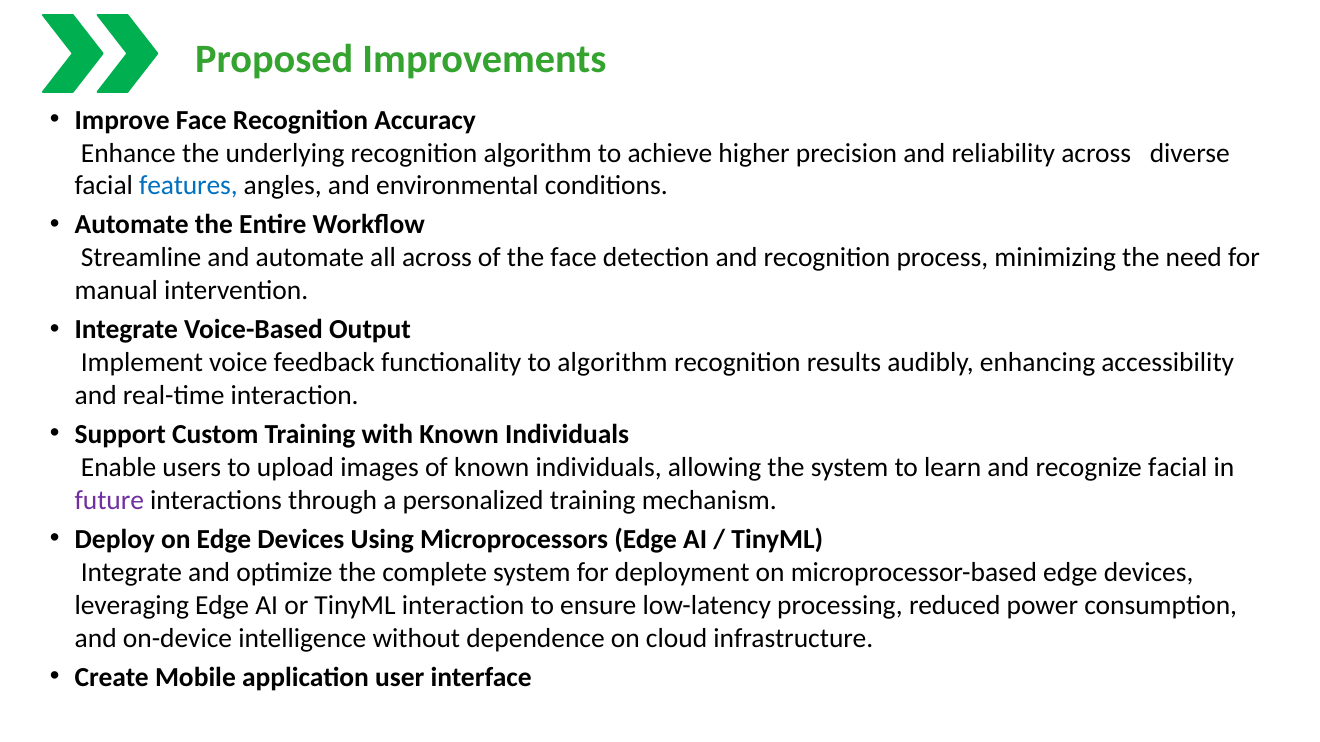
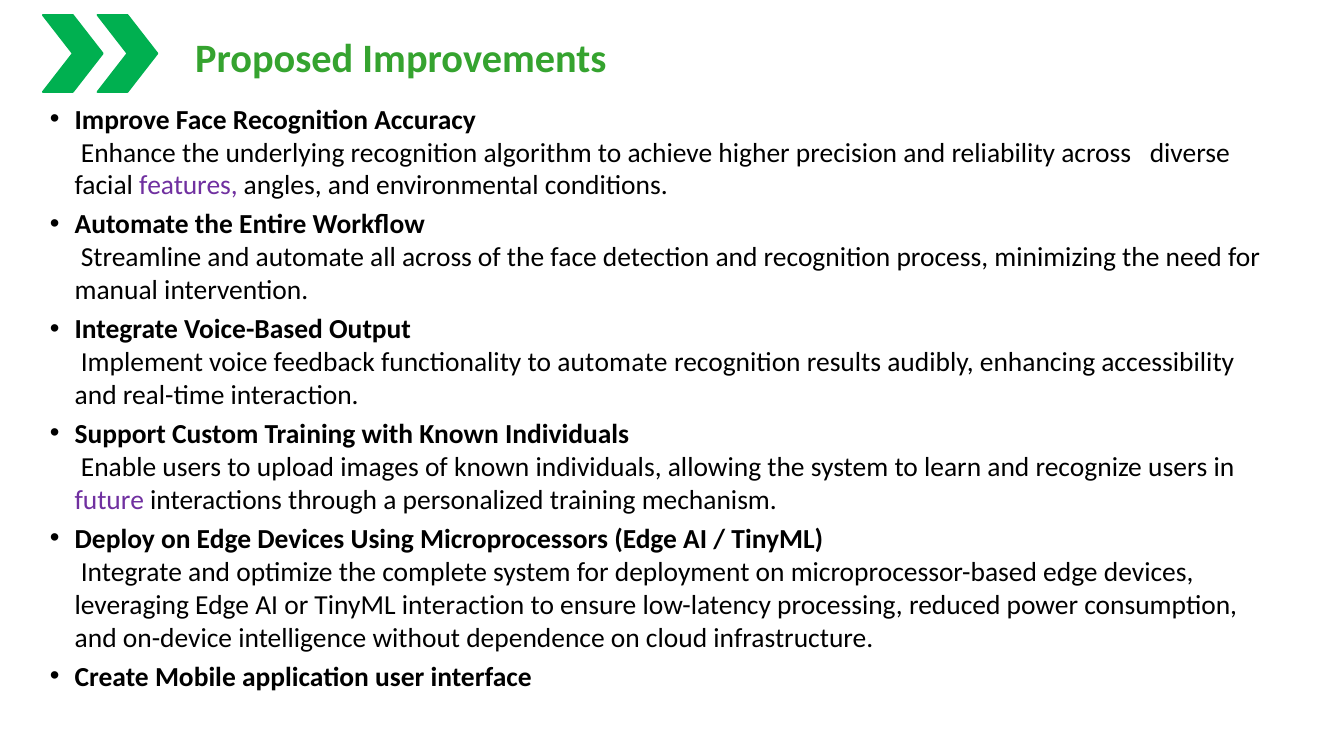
features colour: blue -> purple
to algorithm: algorithm -> automate
recognize facial: facial -> users
